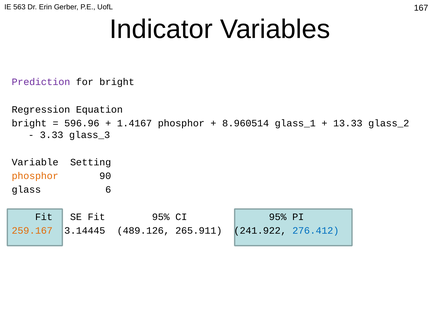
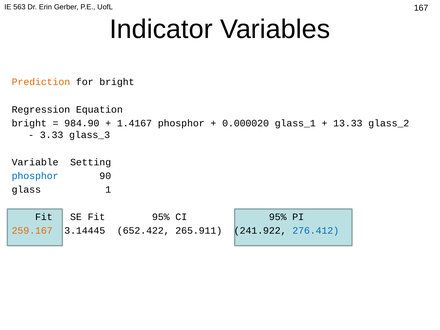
Prediction colour: purple -> orange
596.96: 596.96 -> 984.90
8.960514: 8.960514 -> 0.000020
phosphor at (35, 176) colour: orange -> blue
6: 6 -> 1
489.126: 489.126 -> 652.422
